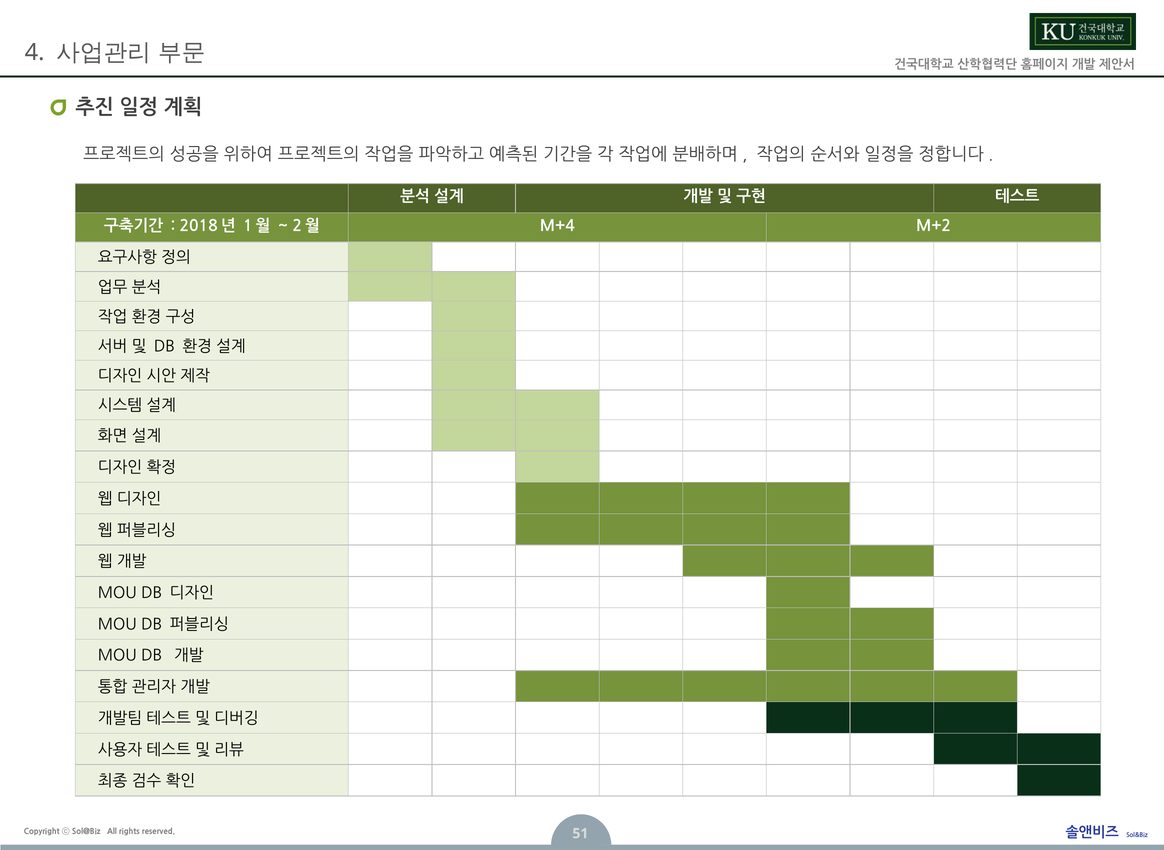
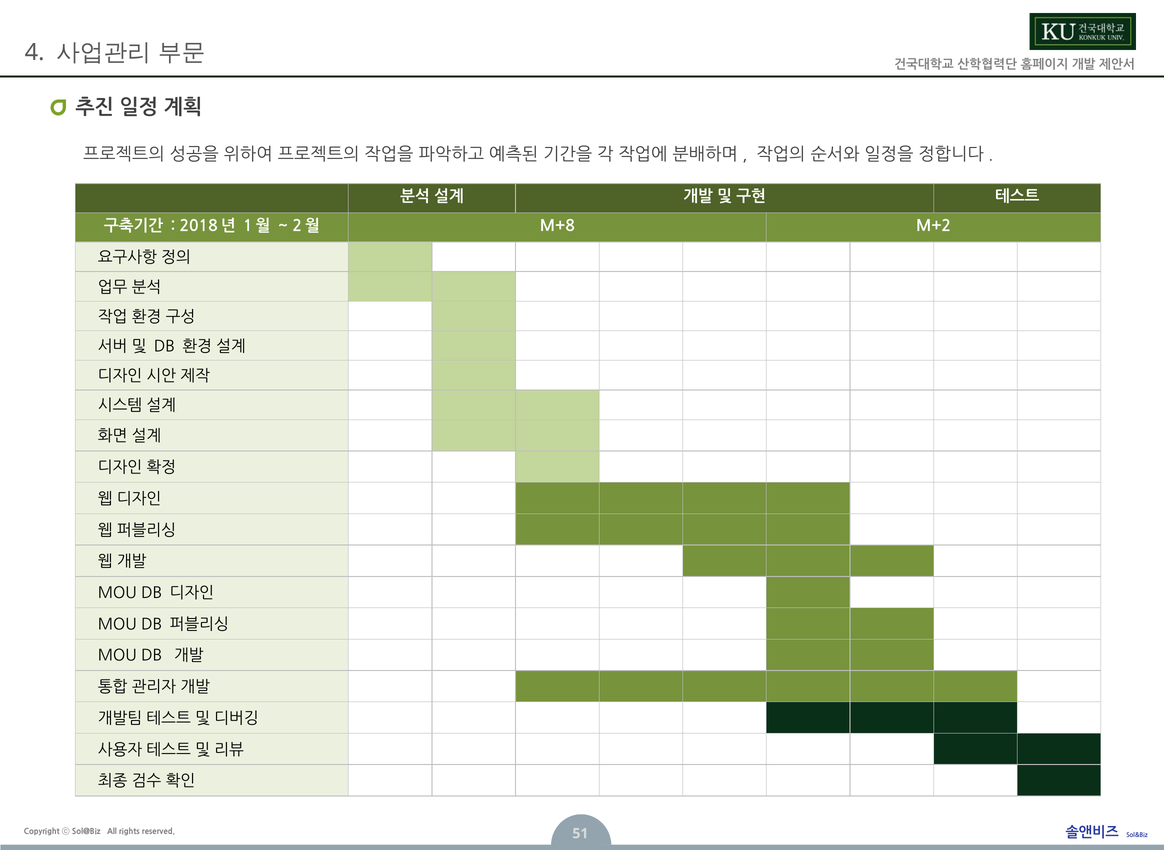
M+4: M+4 -> M+8
